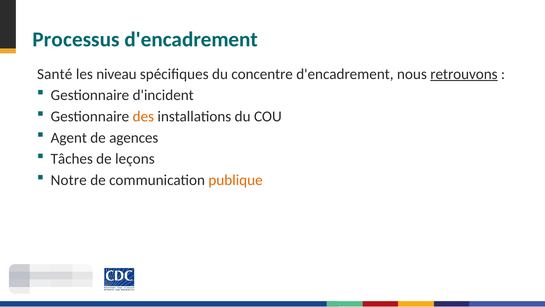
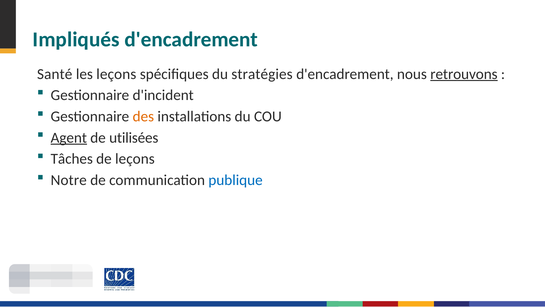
Processus: Processus -> Impliqués
les niveau: niveau -> leçons
concentre: concentre -> stratégies
Agent underline: none -> present
agences: agences -> utilisées
publique colour: orange -> blue
